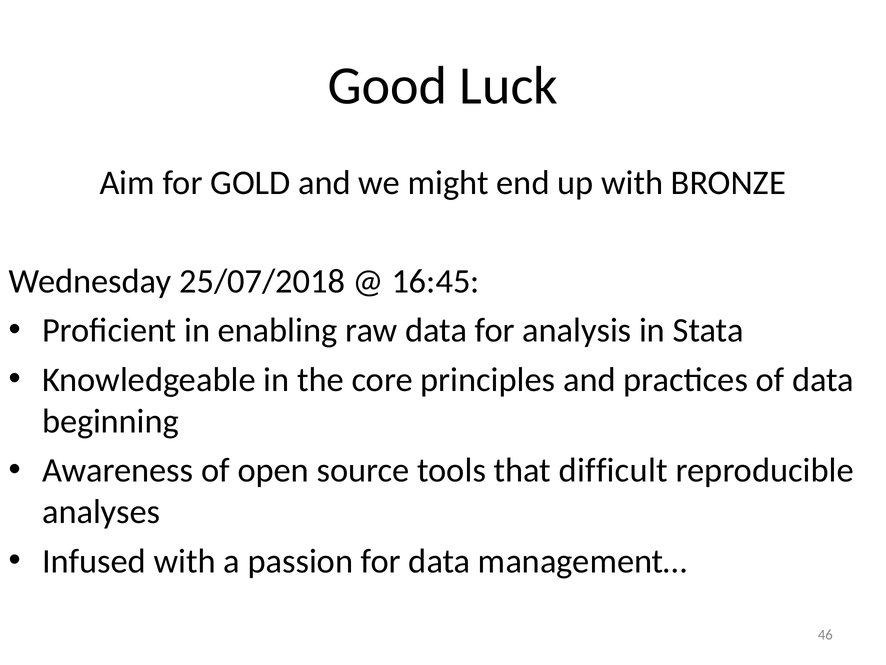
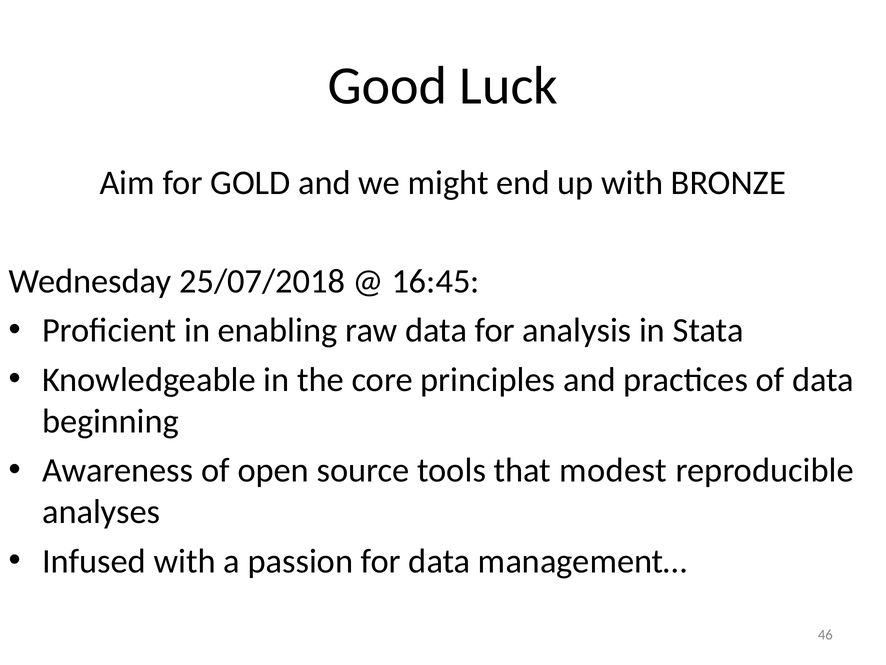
difficult: difficult -> modest
